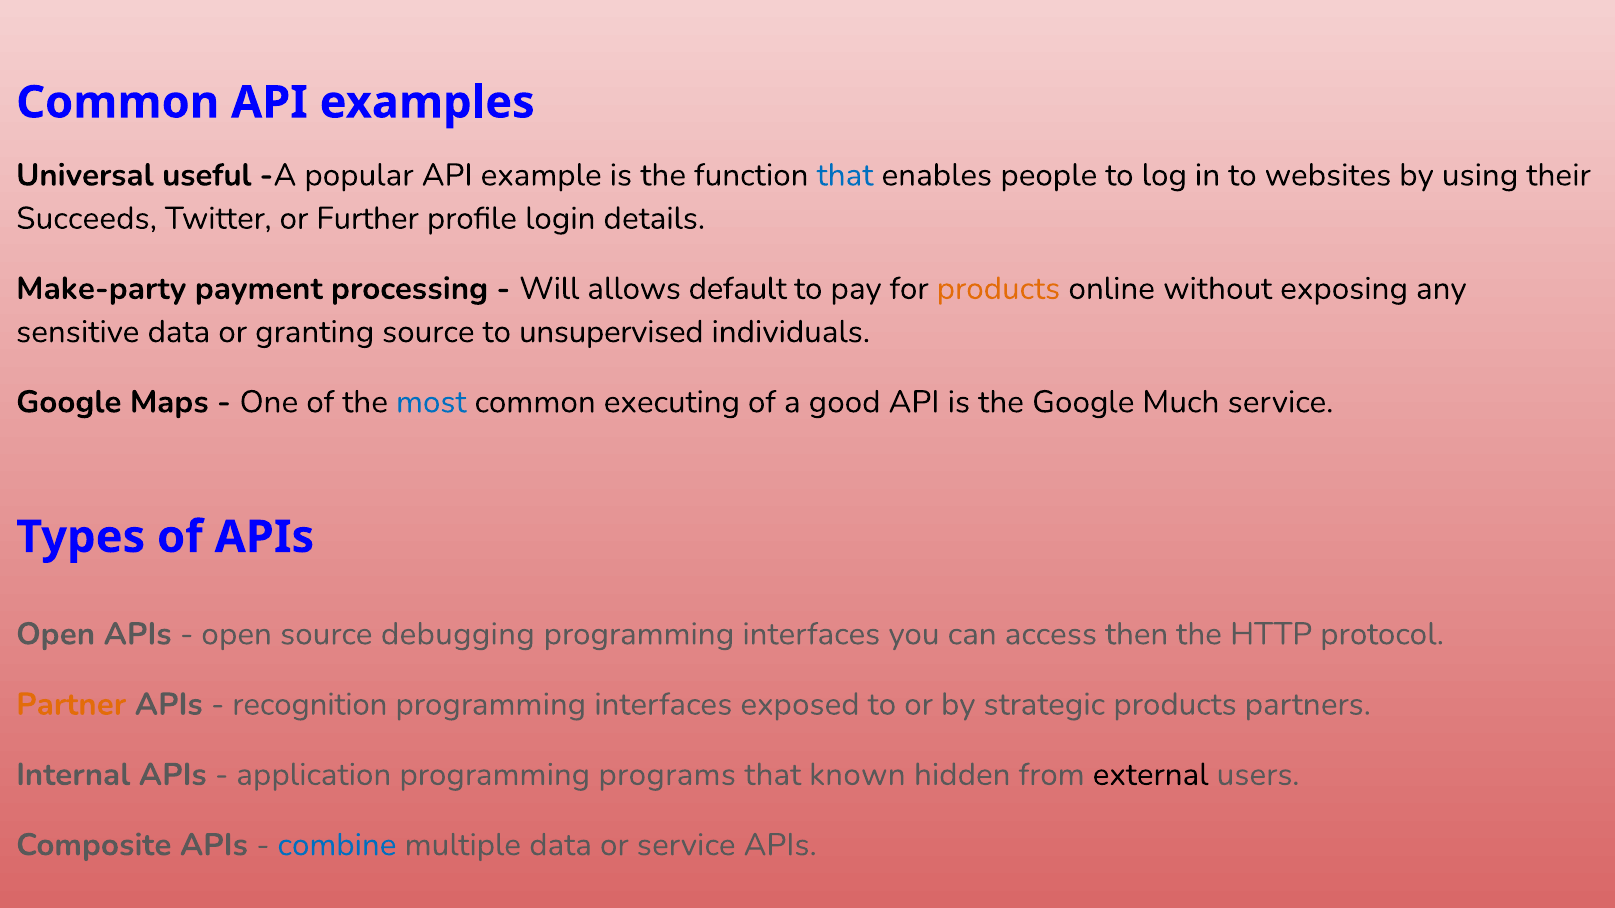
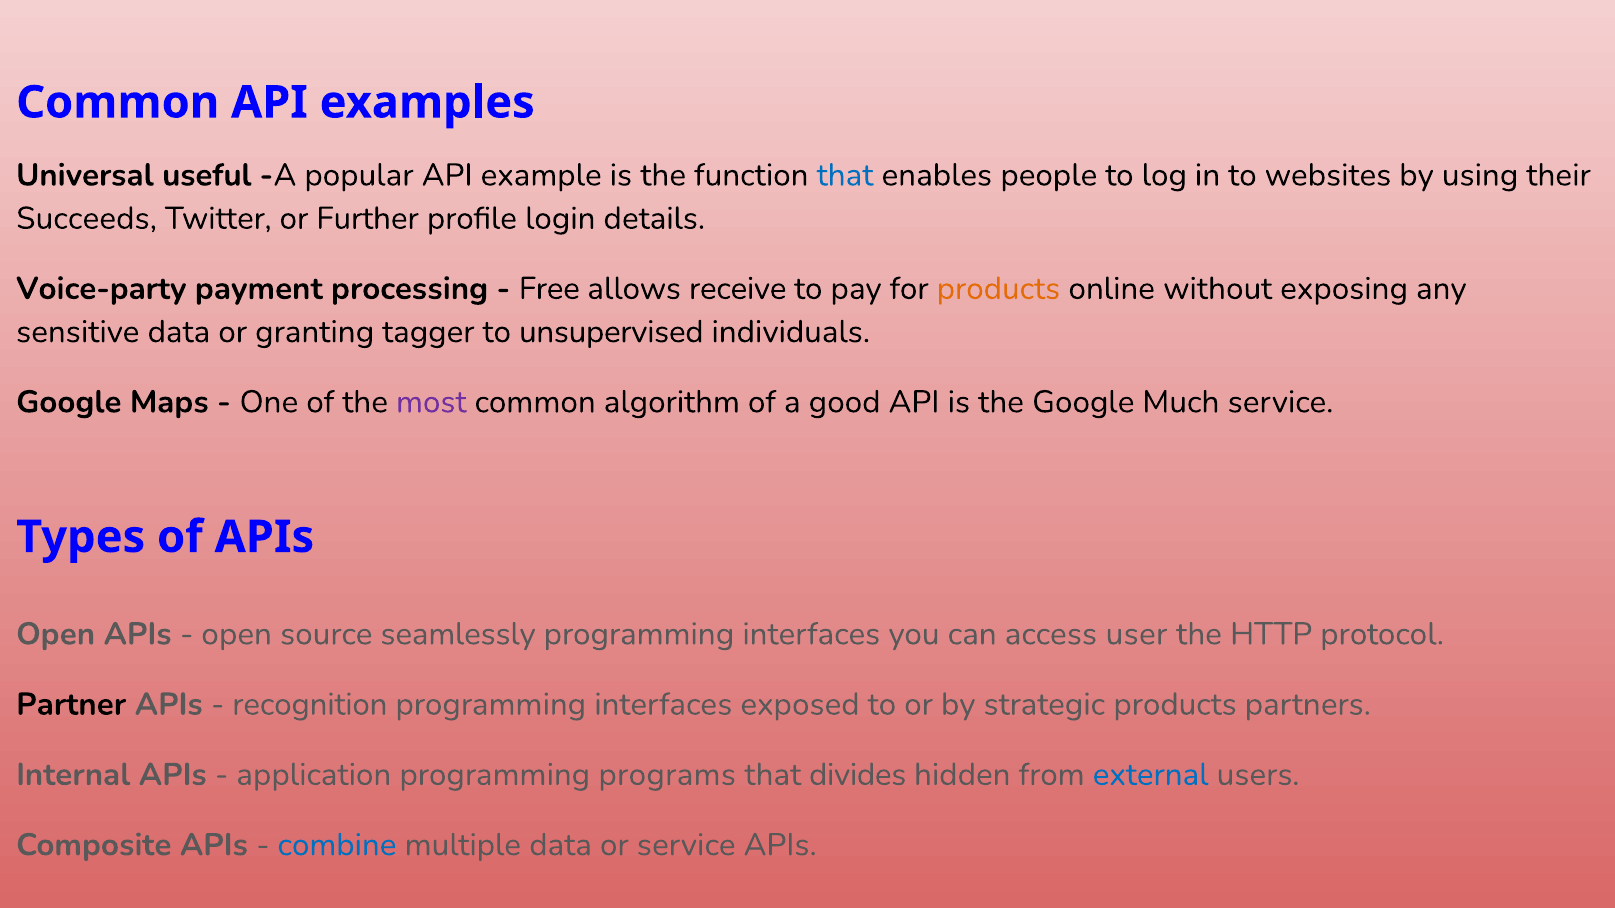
Make-party: Make-party -> Voice-party
Will: Will -> Free
default: default -> receive
granting source: source -> tagger
most colour: blue -> purple
executing: executing -> algorithm
debugging: debugging -> seamlessly
then: then -> user
Partner colour: orange -> black
known: known -> divides
external colour: black -> blue
